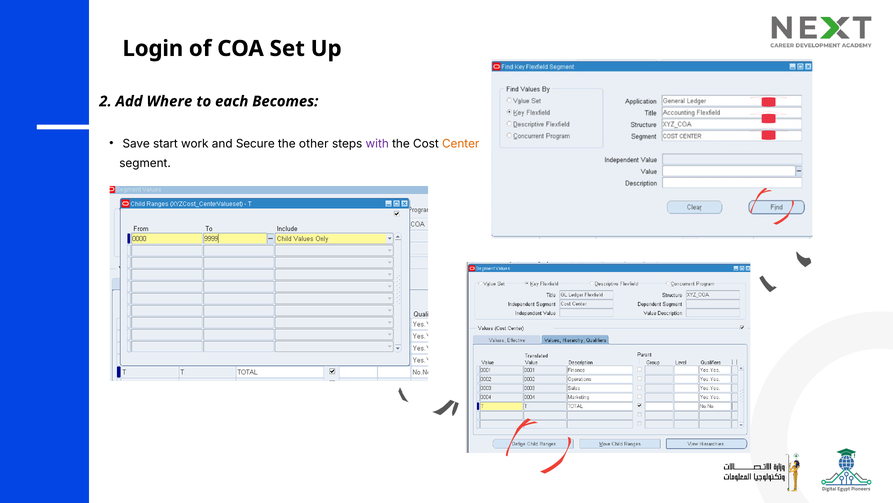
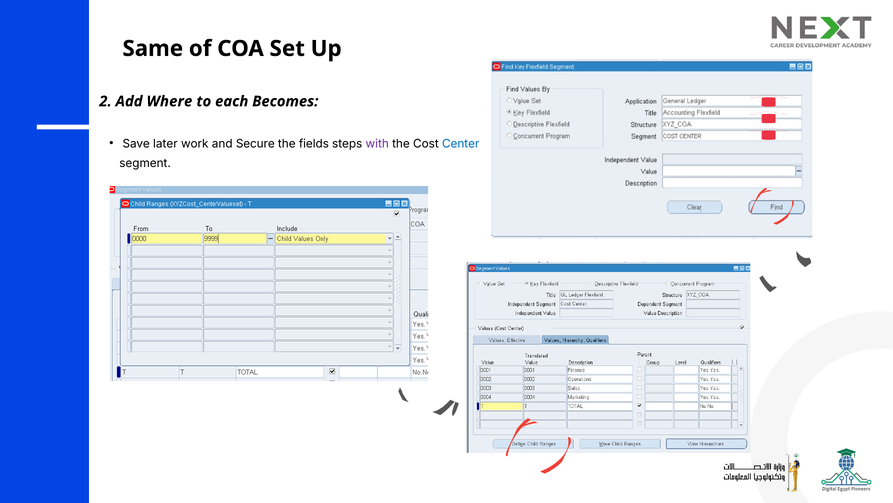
Login: Login -> Same
start: start -> later
other: other -> fields
Center colour: orange -> blue
